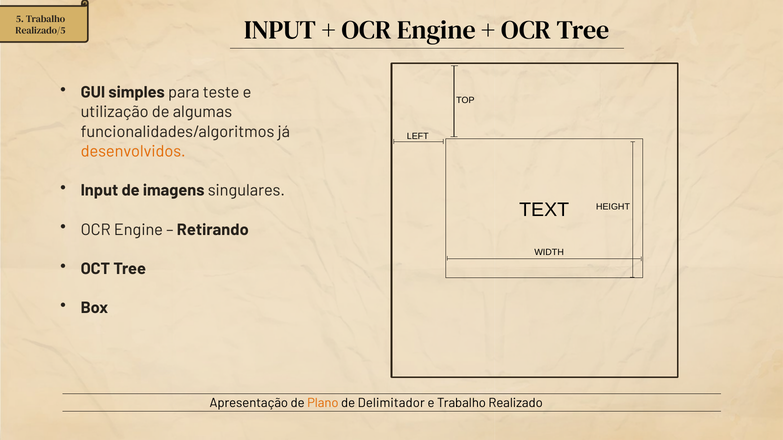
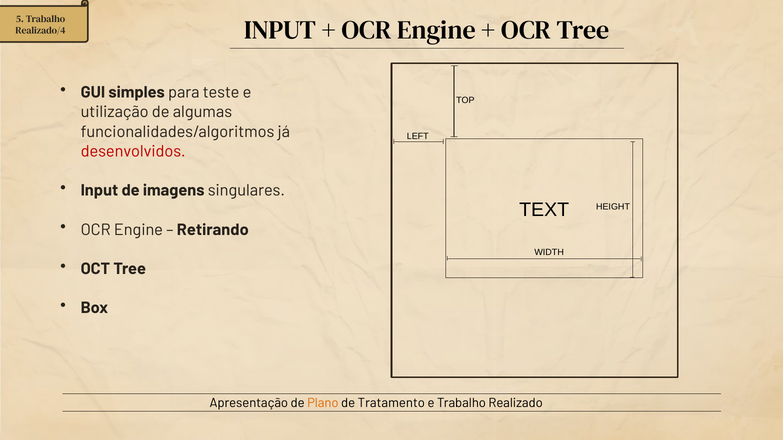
Realizado/5: Realizado/5 -> Realizado/4
desenvolvidos colour: orange -> red
Delimitador: Delimitador -> Tratamento
